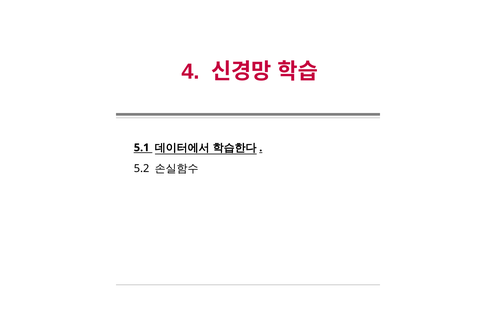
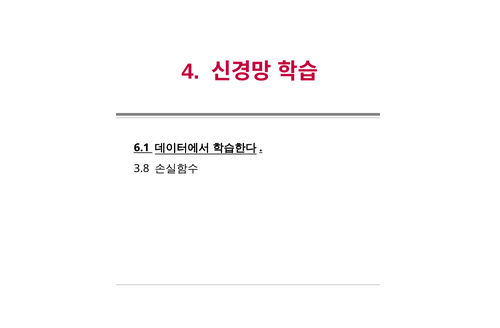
5.1: 5.1 -> 6.1
5.2: 5.2 -> 3.8
